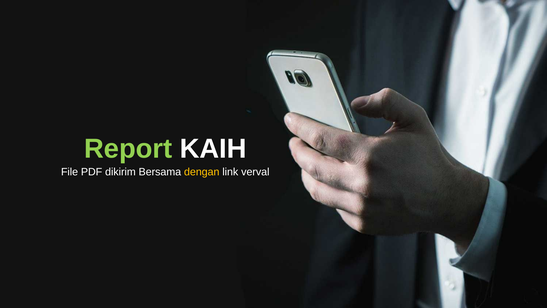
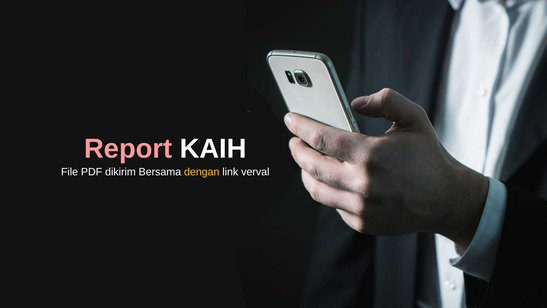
Report colour: light green -> pink
